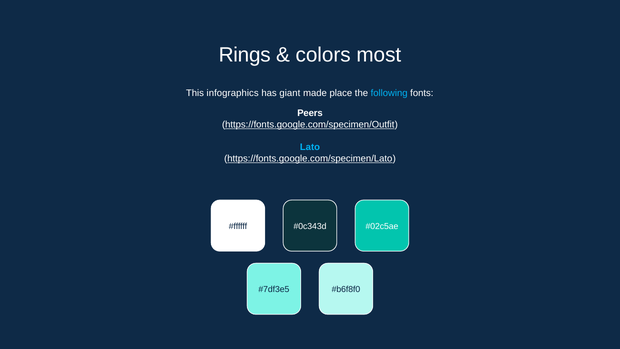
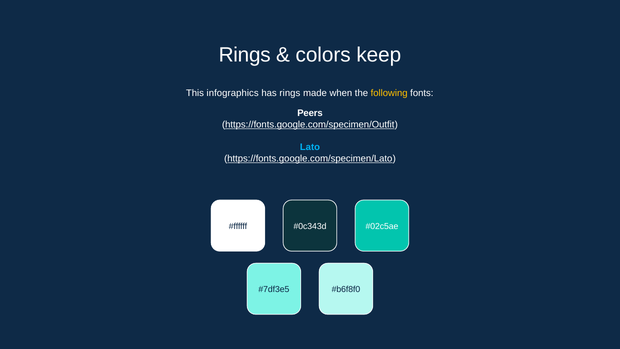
most: most -> keep
has giant: giant -> rings
place: place -> when
following colour: light blue -> yellow
